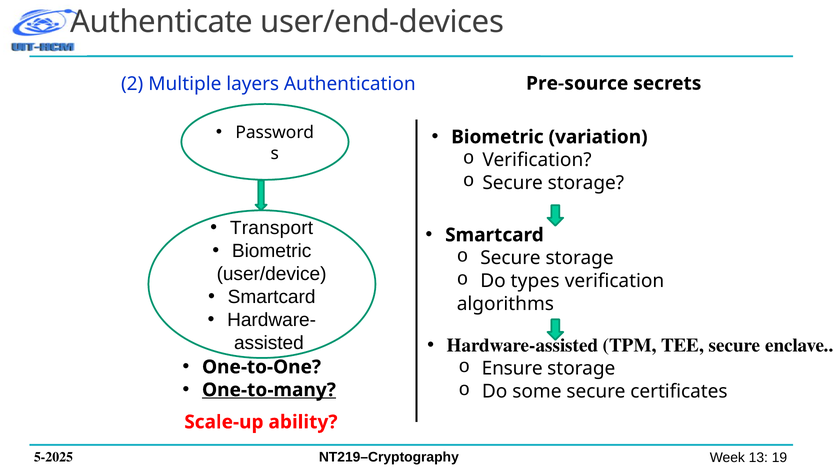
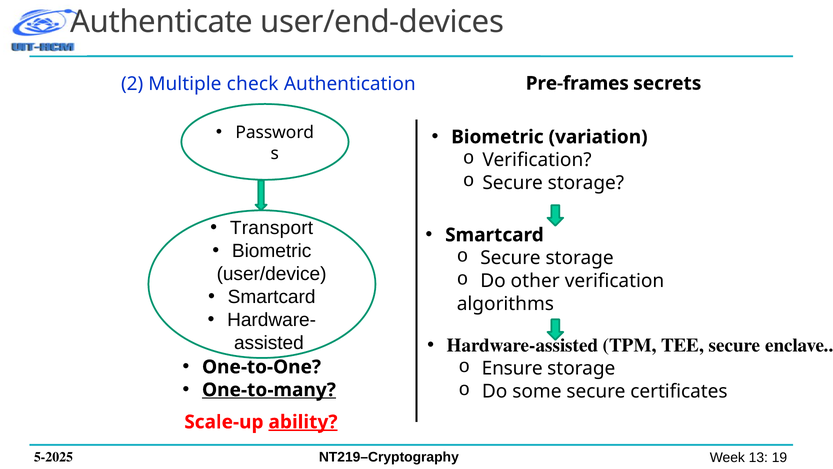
layers: layers -> check
Pre-source: Pre-source -> Pre-frames
types: types -> other
ability underline: none -> present
